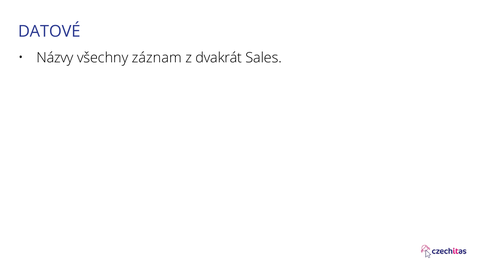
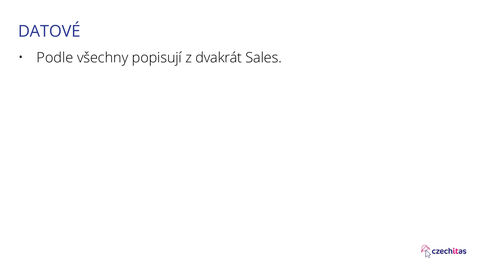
Názvy: Názvy -> Podle
záznam: záznam -> popisují
